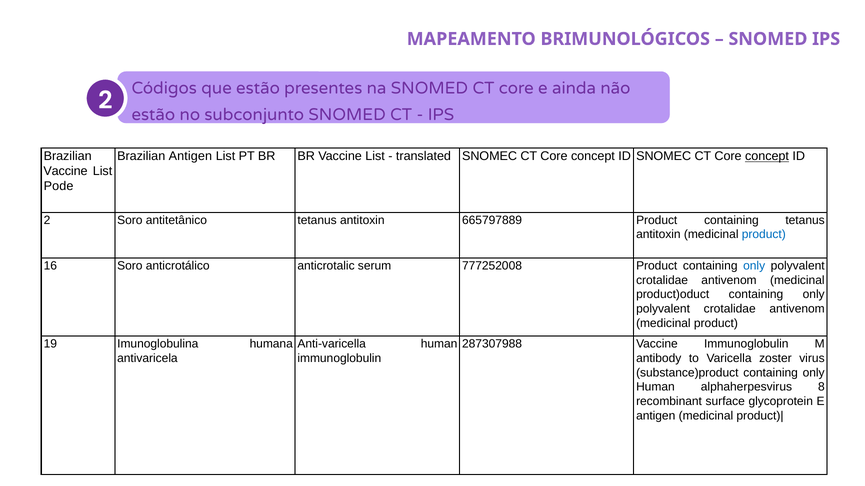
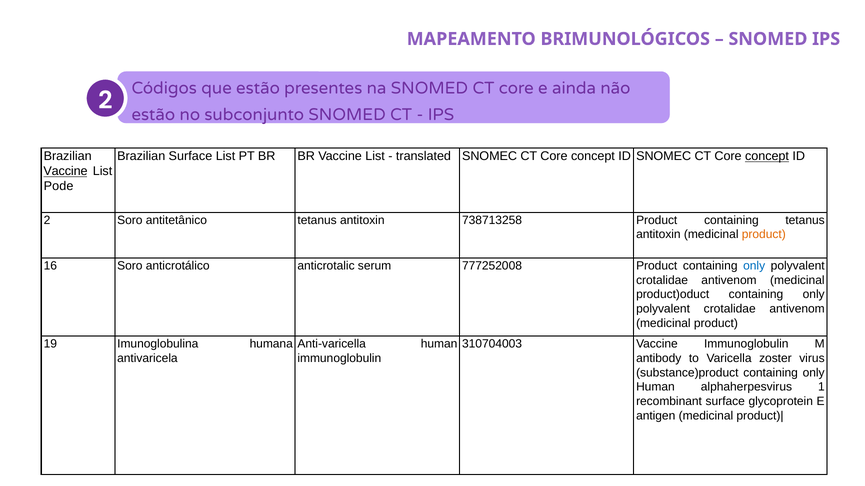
Brazilian Antigen: Antigen -> Surface
Vaccine at (65, 171) underline: none -> present
665797889: 665797889 -> 738713258
product at (764, 235) colour: blue -> orange
287307988: 287307988 -> 310704003
8: 8 -> 1
